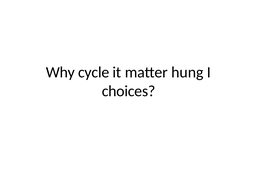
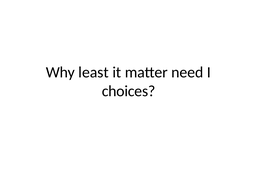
cycle: cycle -> least
hung: hung -> need
